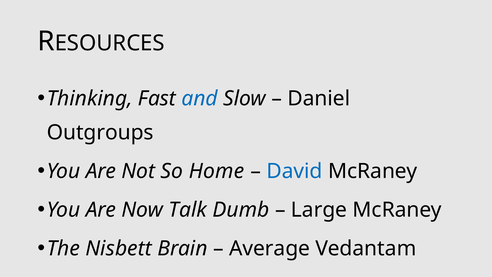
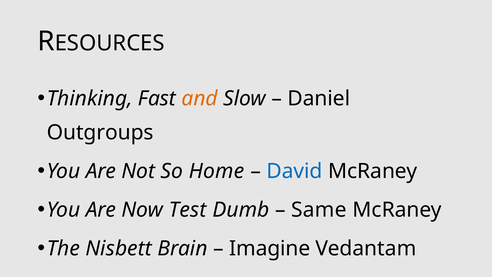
and colour: blue -> orange
Talk: Talk -> Test
Large: Large -> Same
Average: Average -> Imagine
